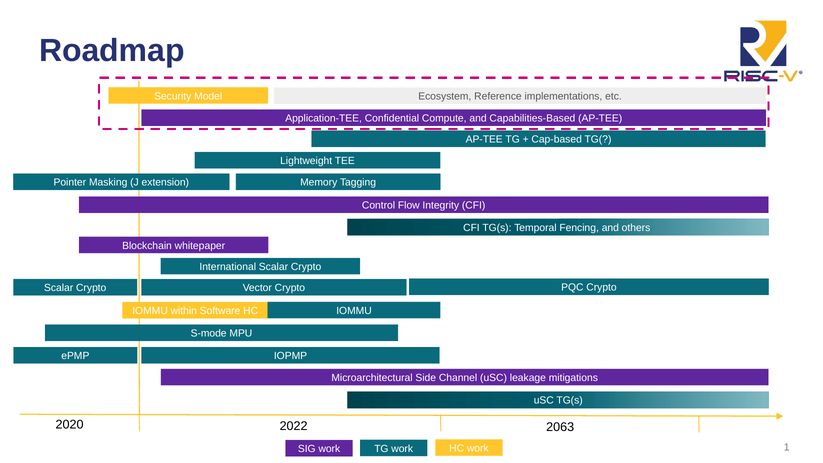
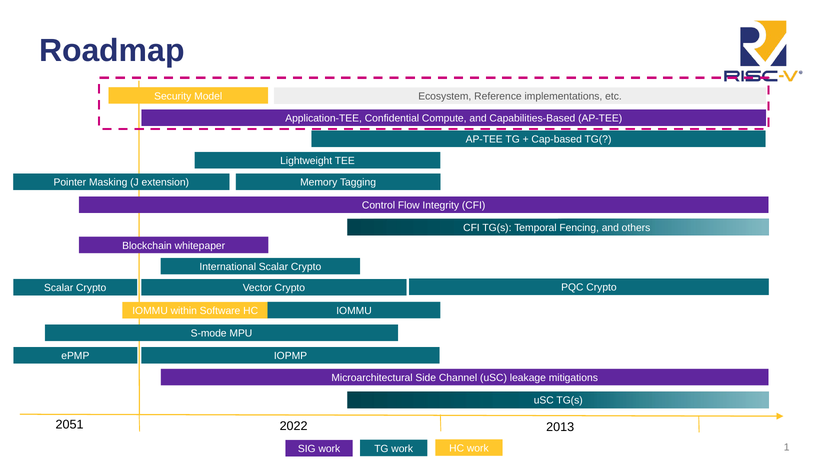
2020: 2020 -> 2051
2063: 2063 -> 2013
